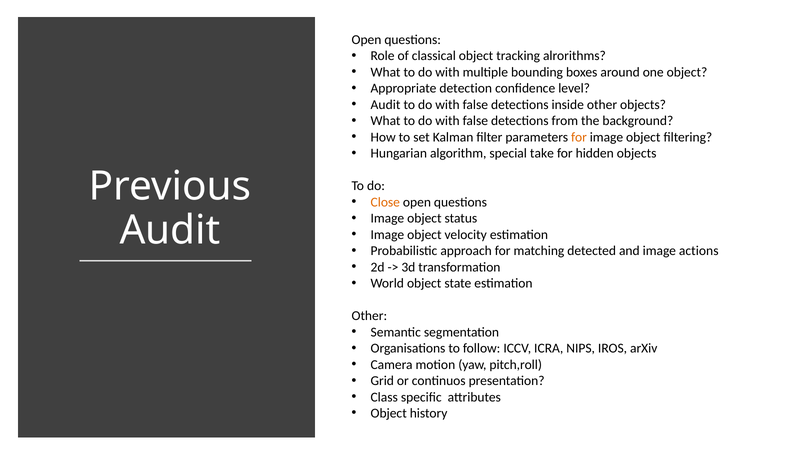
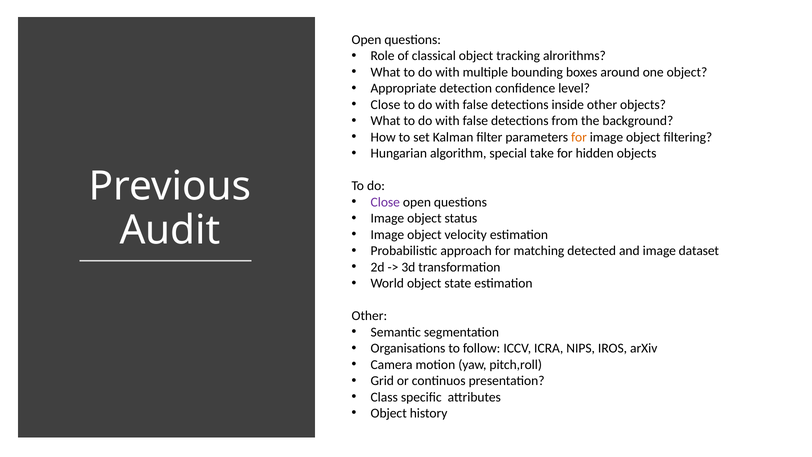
Audit at (386, 105): Audit -> Close
Close at (385, 202) colour: orange -> purple
actions: actions -> dataset
